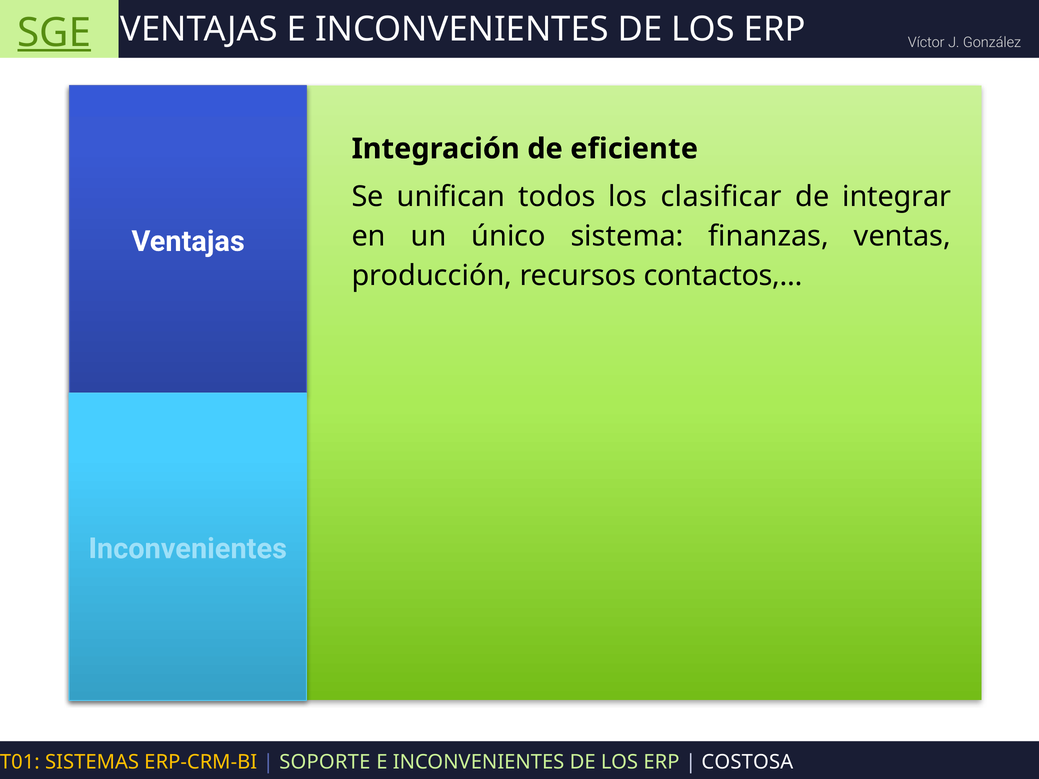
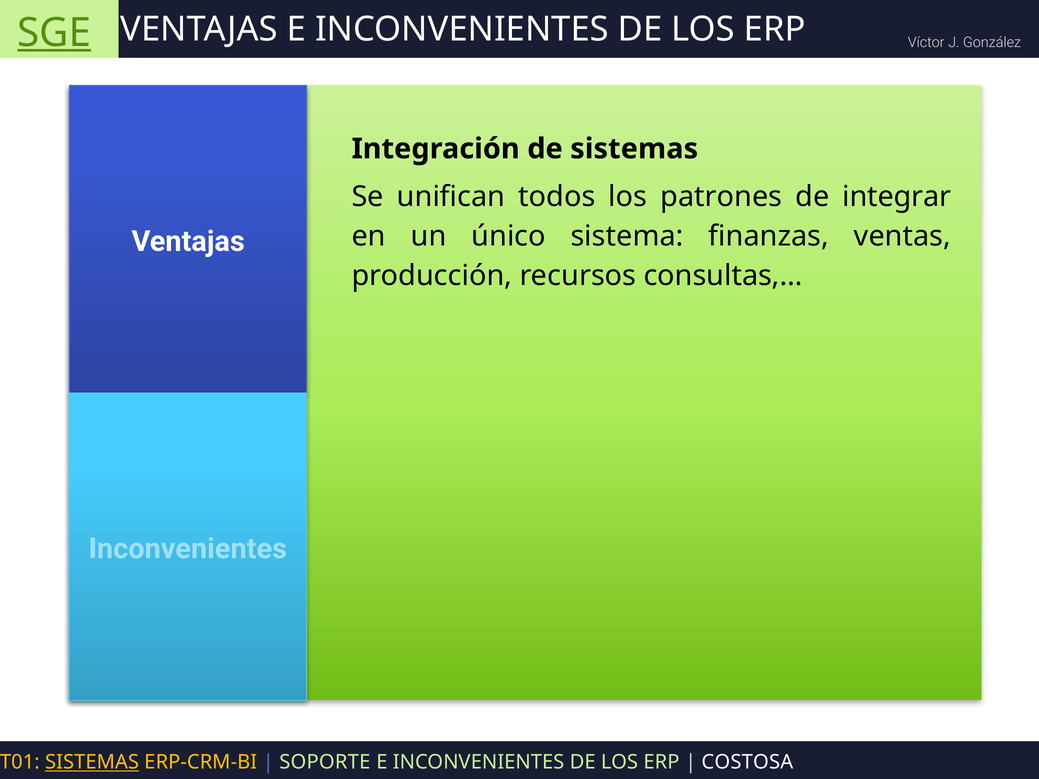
de eficiente: eficiente -> sistemas
clasificar: clasificar -> patrones
contactos,…: contactos,… -> consultas,…
SISTEMAS at (92, 763) underline: none -> present
